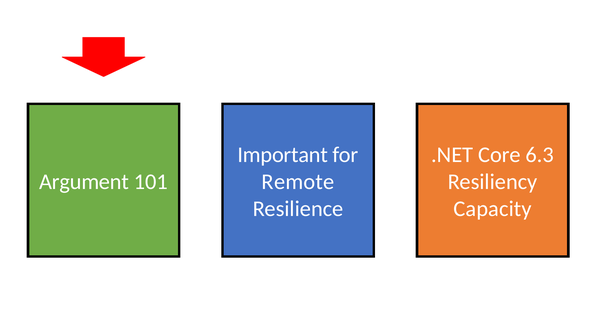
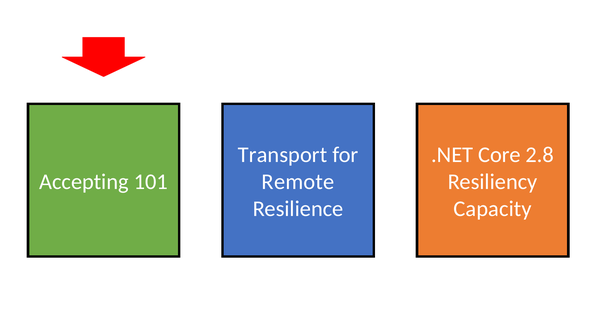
Important: Important -> Transport
6.3: 6.3 -> 2.8
Argument: Argument -> Accepting
